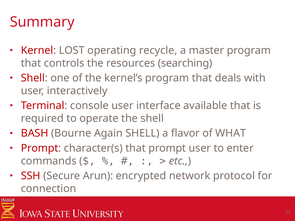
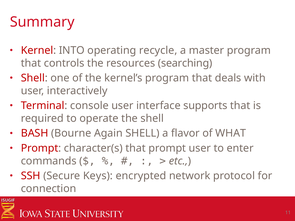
LOST: LOST -> INTO
available: available -> supports
Arun: Arun -> Keys
